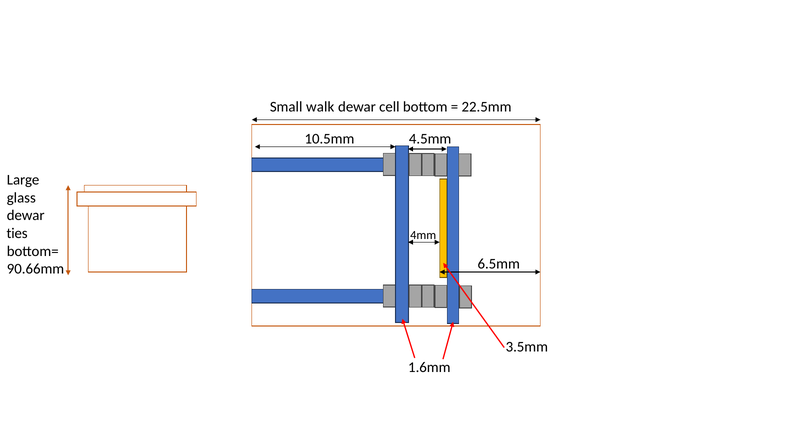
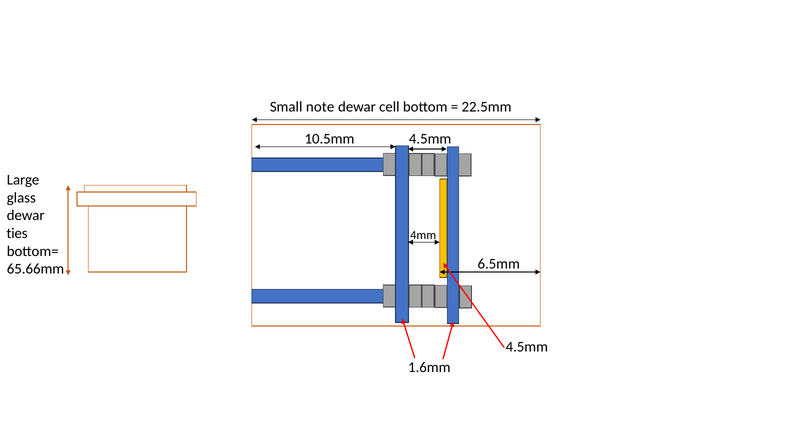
walk: walk -> note
90.66mm: 90.66mm -> 65.66mm
3.5mm at (527, 347): 3.5mm -> 4.5mm
